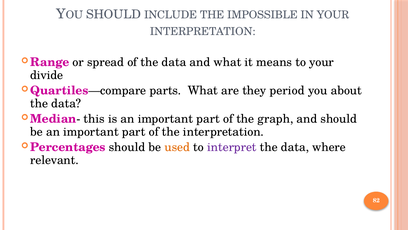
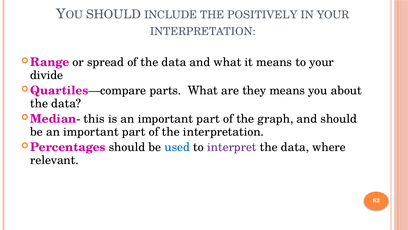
IMPOSSIBLE: IMPOSSIBLE -> POSITIVELY
they period: period -> means
used colour: orange -> blue
